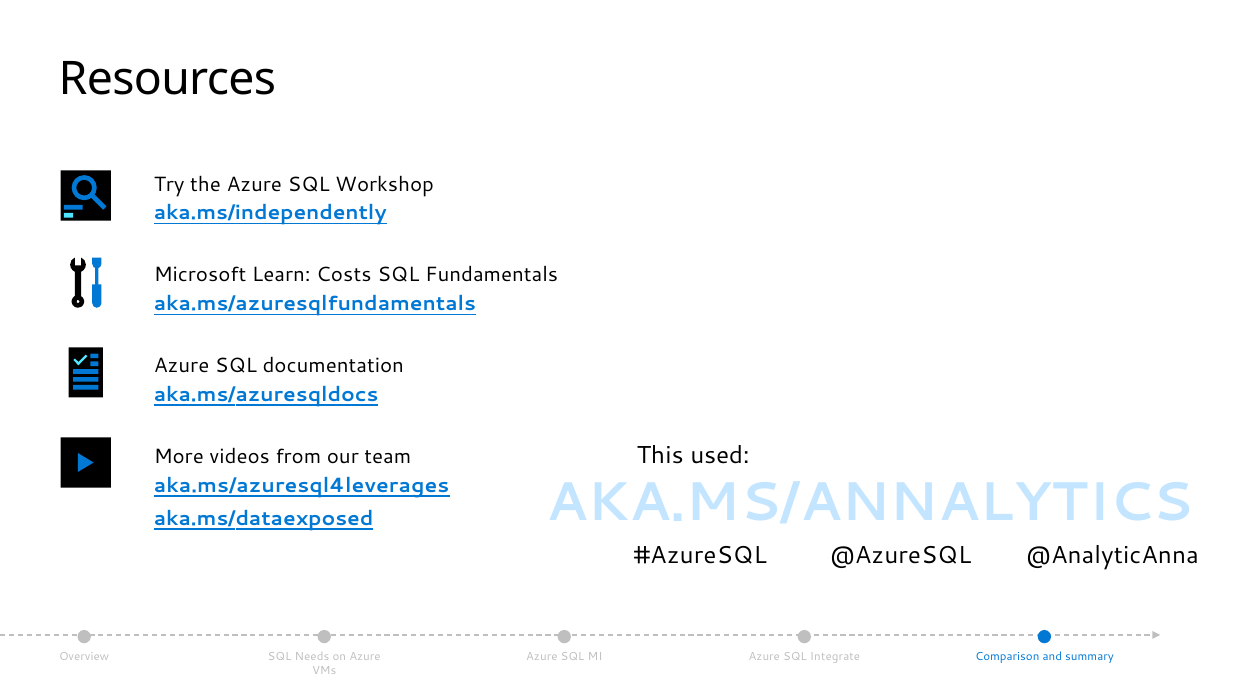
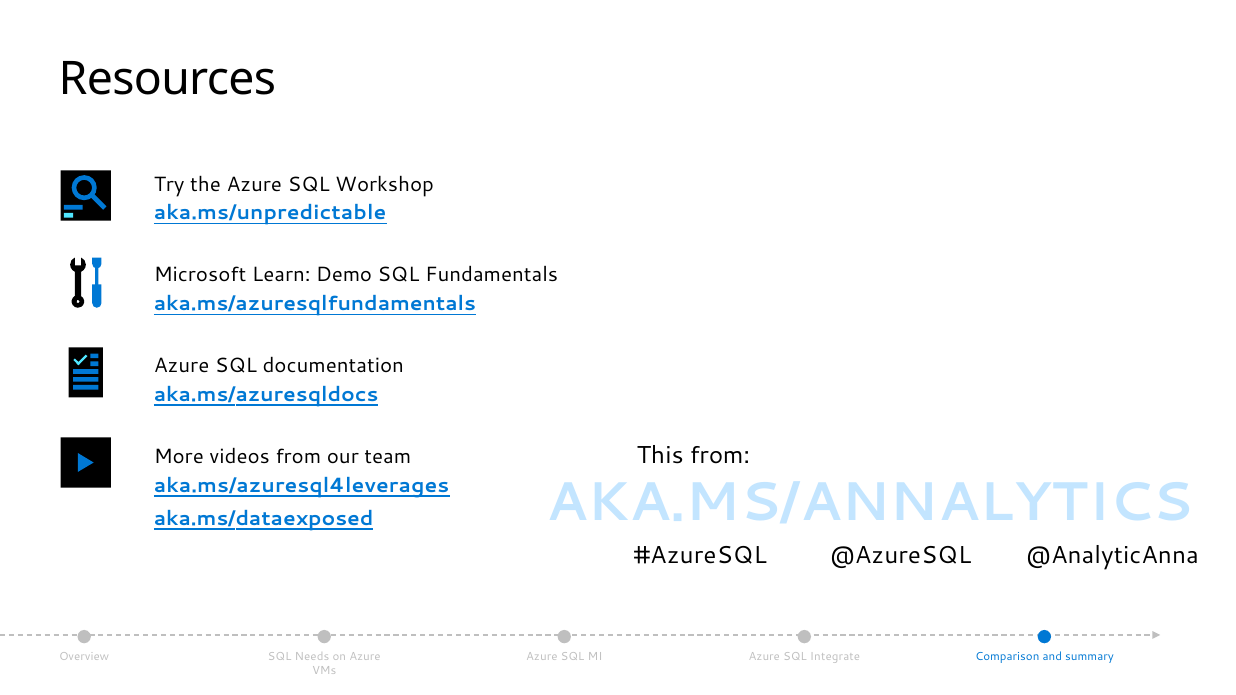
aka.ms/independently: aka.ms/independently -> aka.ms/unpredictable
Costs: Costs -> Demo
This used: used -> from
